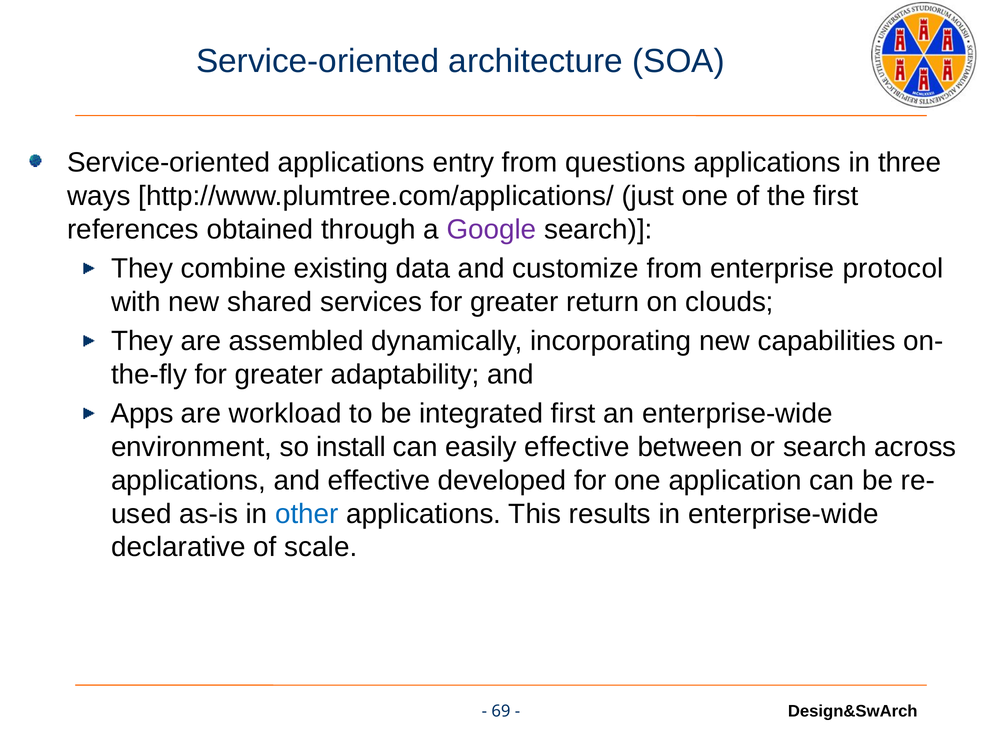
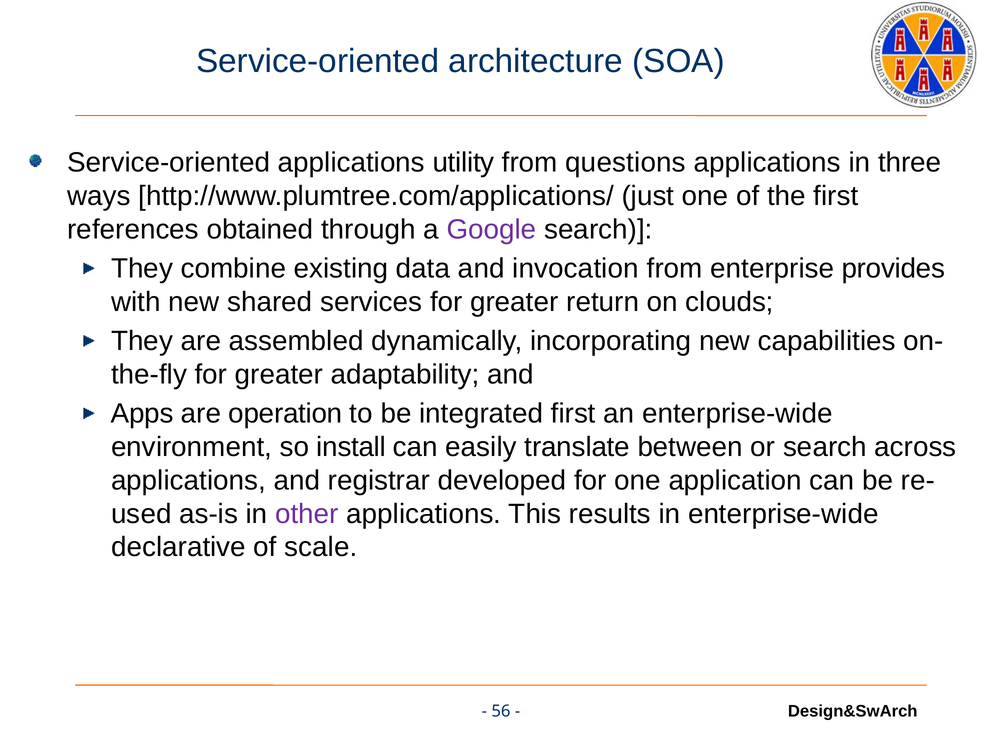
entry: entry -> utility
customize: customize -> invocation
protocol: protocol -> provides
workload: workload -> operation
easily effective: effective -> translate
and effective: effective -> registrar
other colour: blue -> purple
69: 69 -> 56
